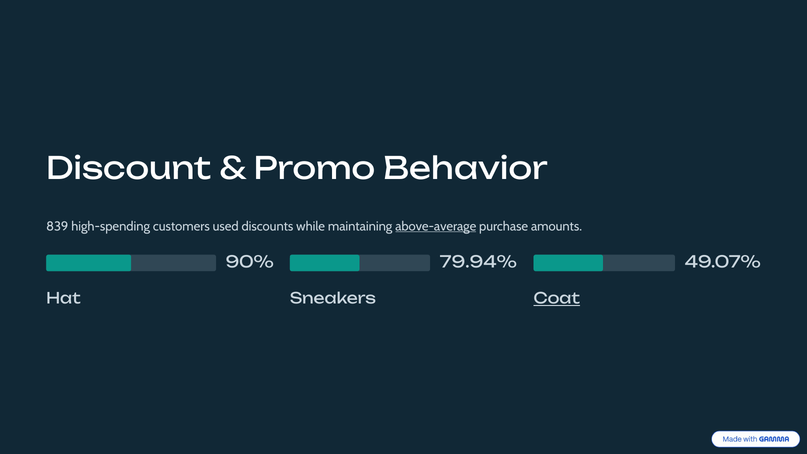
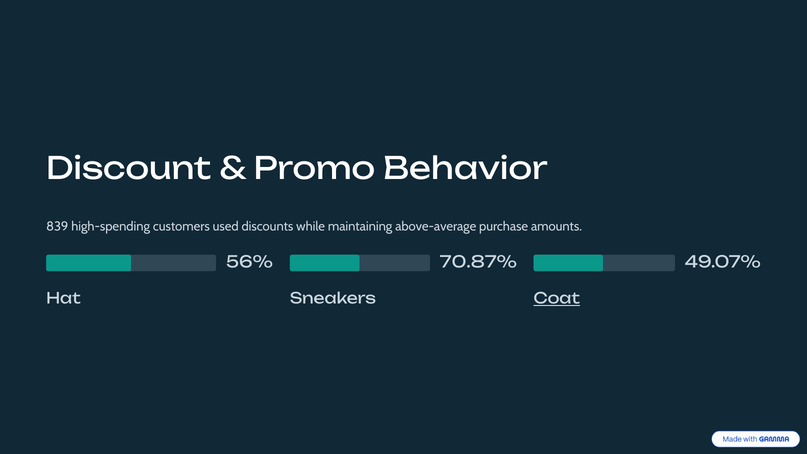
above-average underline: present -> none
90%: 90% -> 56%
79.94%: 79.94% -> 70.87%
